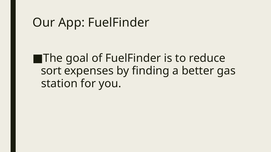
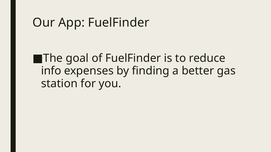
sort: sort -> info
